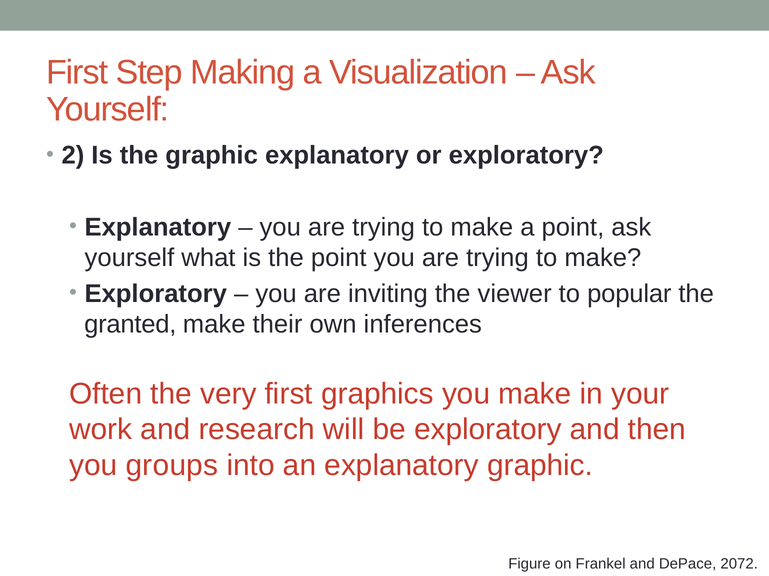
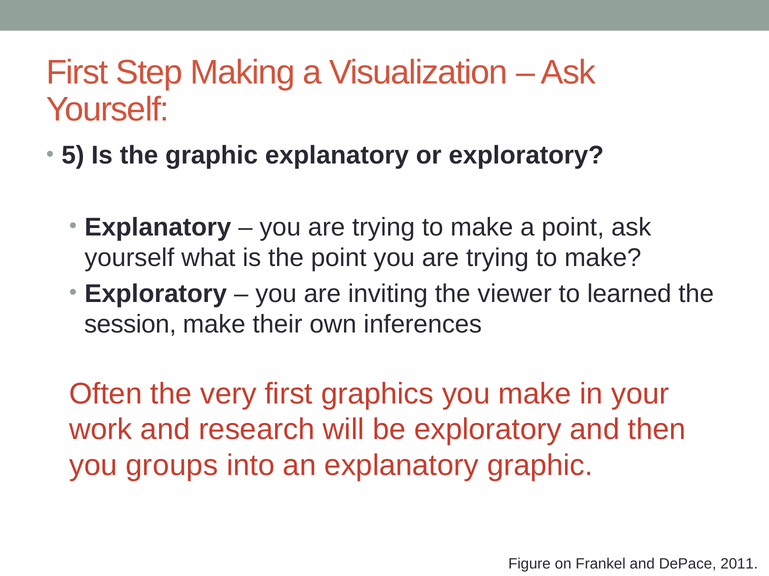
2: 2 -> 5
popular: popular -> learned
granted: granted -> session
2072: 2072 -> 2011
